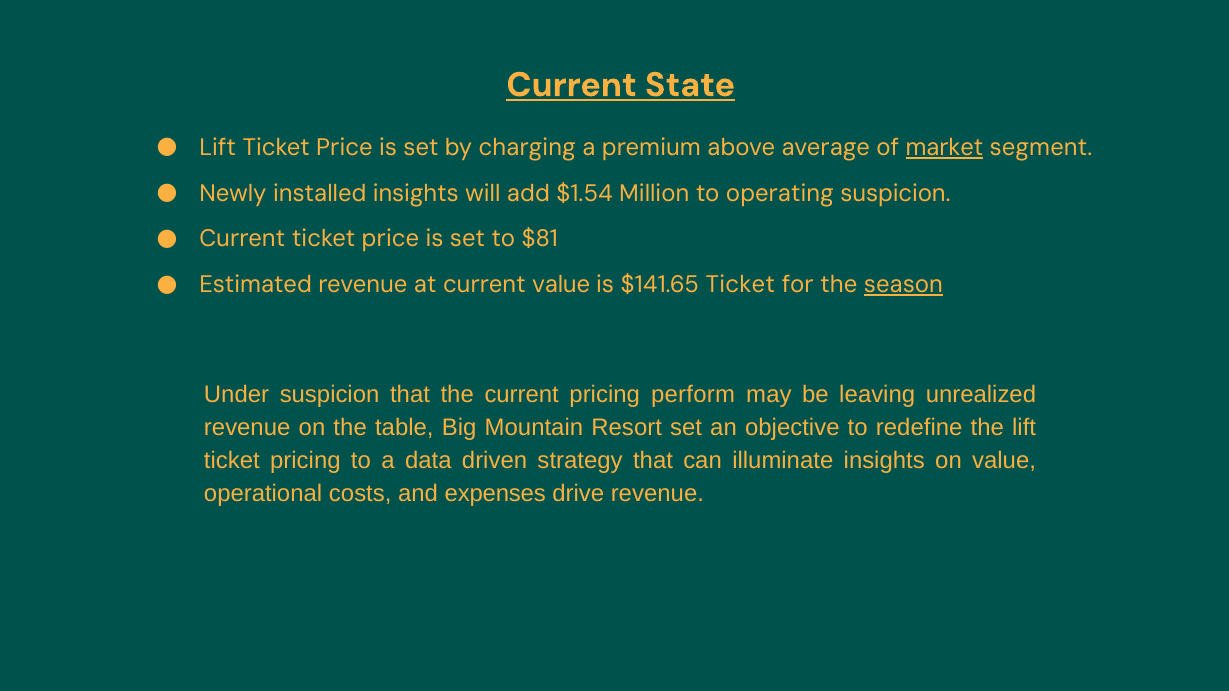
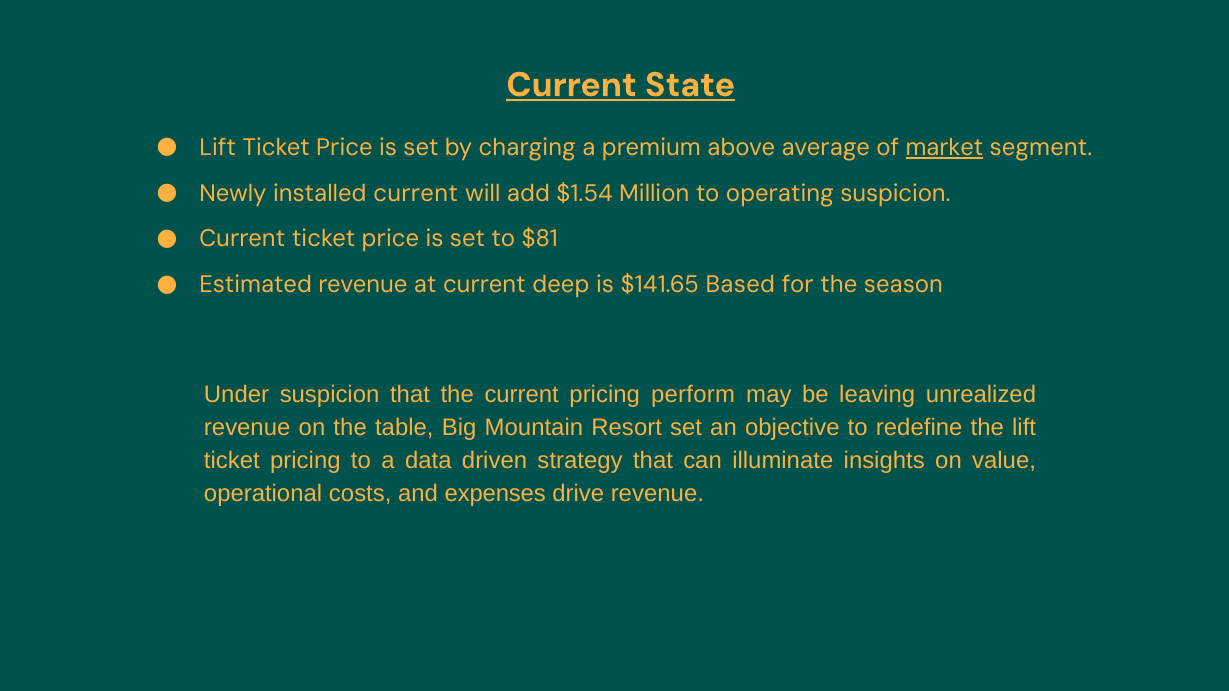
installed insights: insights -> current
current value: value -> deep
$141.65 Ticket: Ticket -> Based
season underline: present -> none
